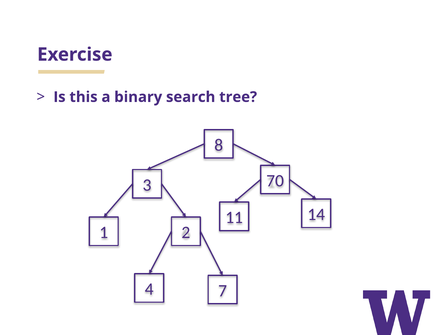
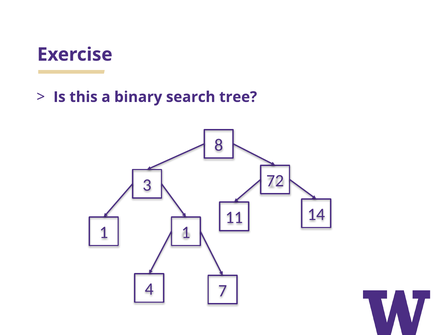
70: 70 -> 72
1 2: 2 -> 1
